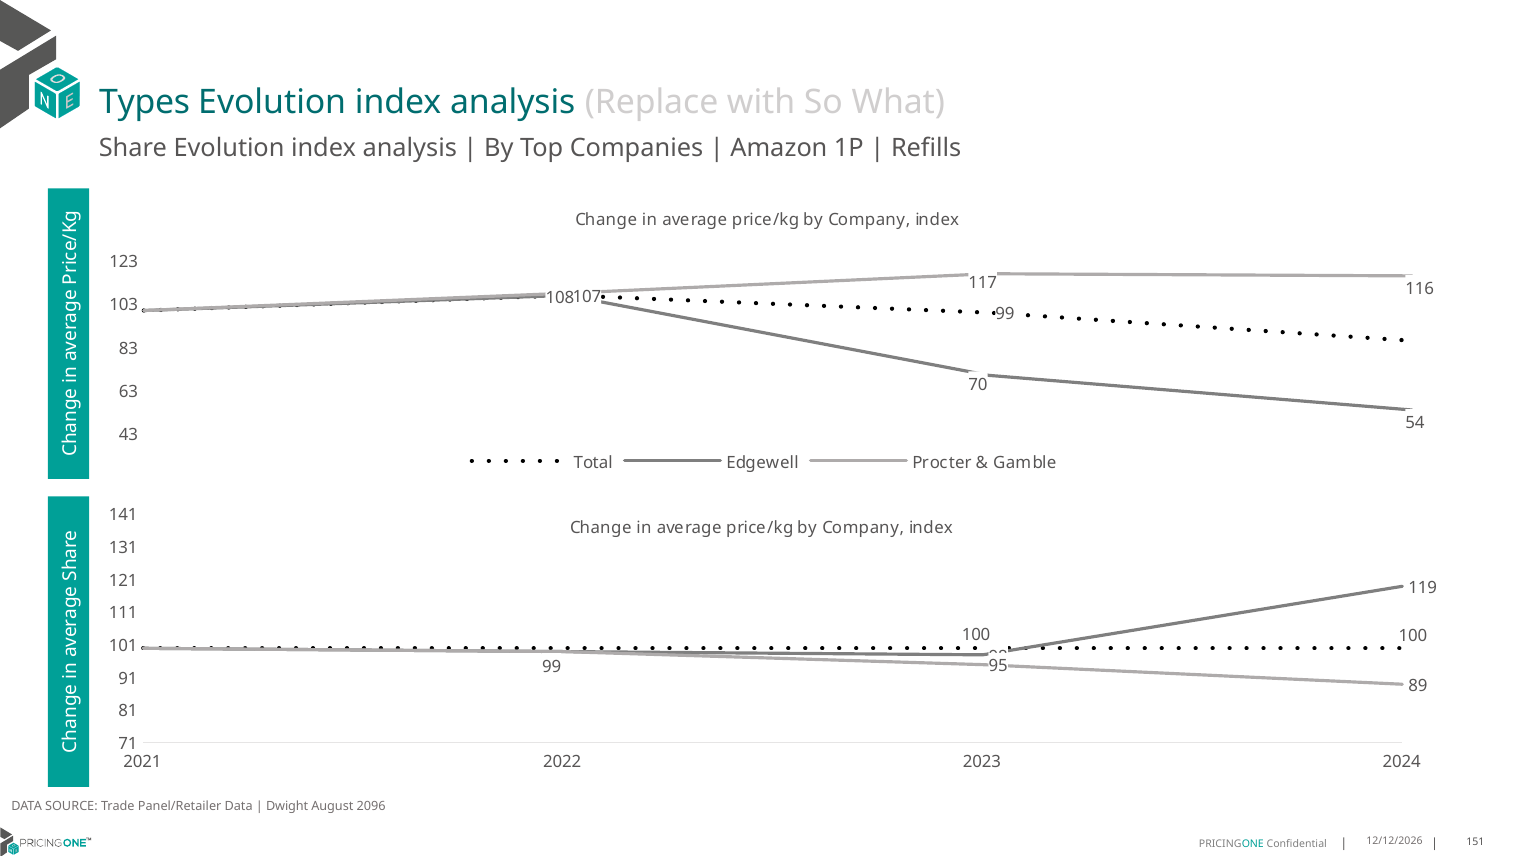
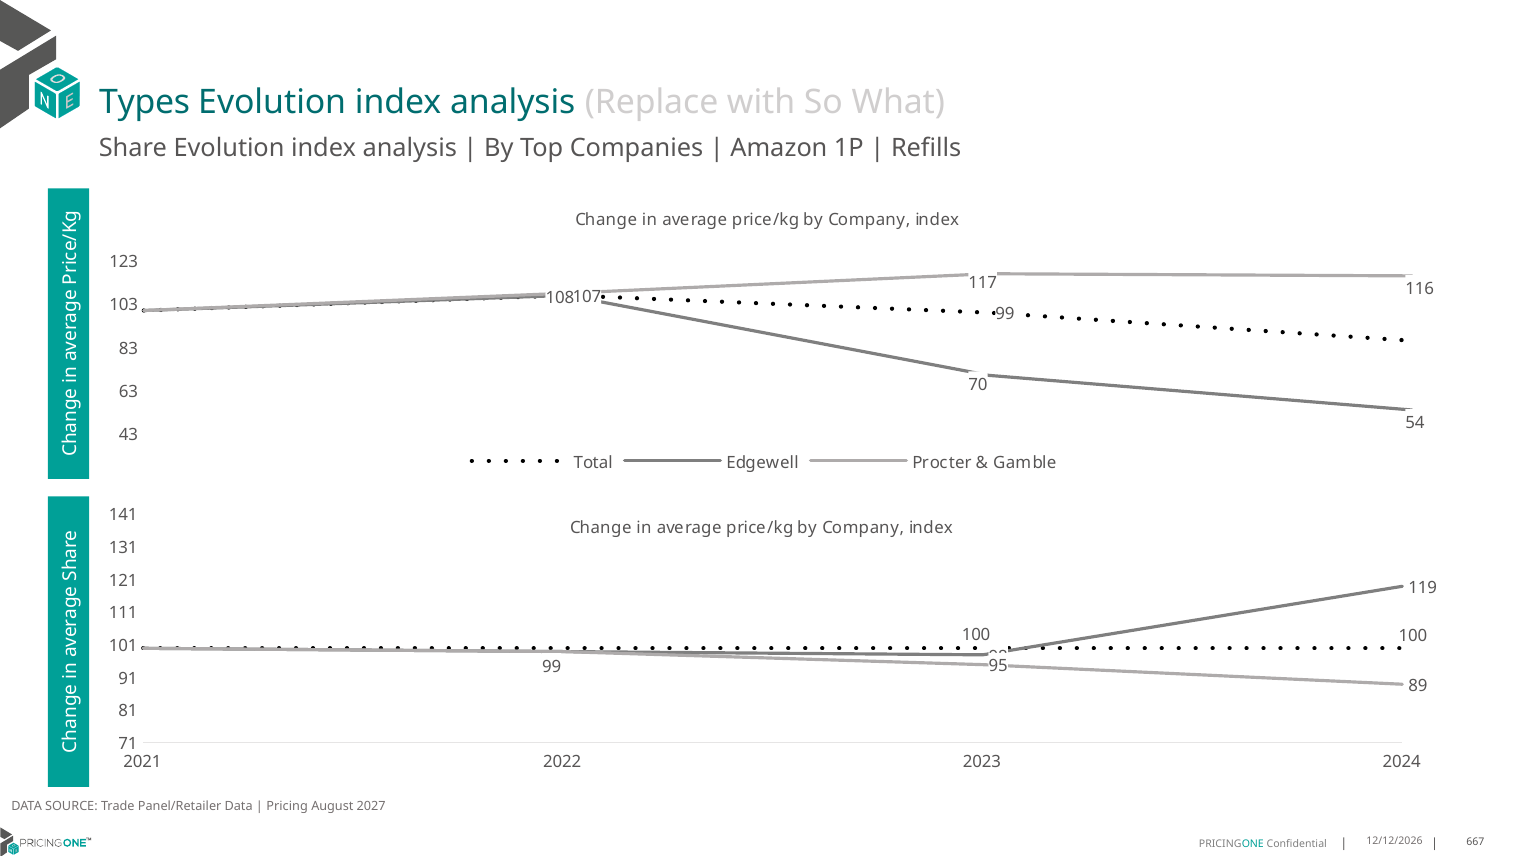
Dwight: Dwight -> Pricing
2096: 2096 -> 2027
151: 151 -> 667
